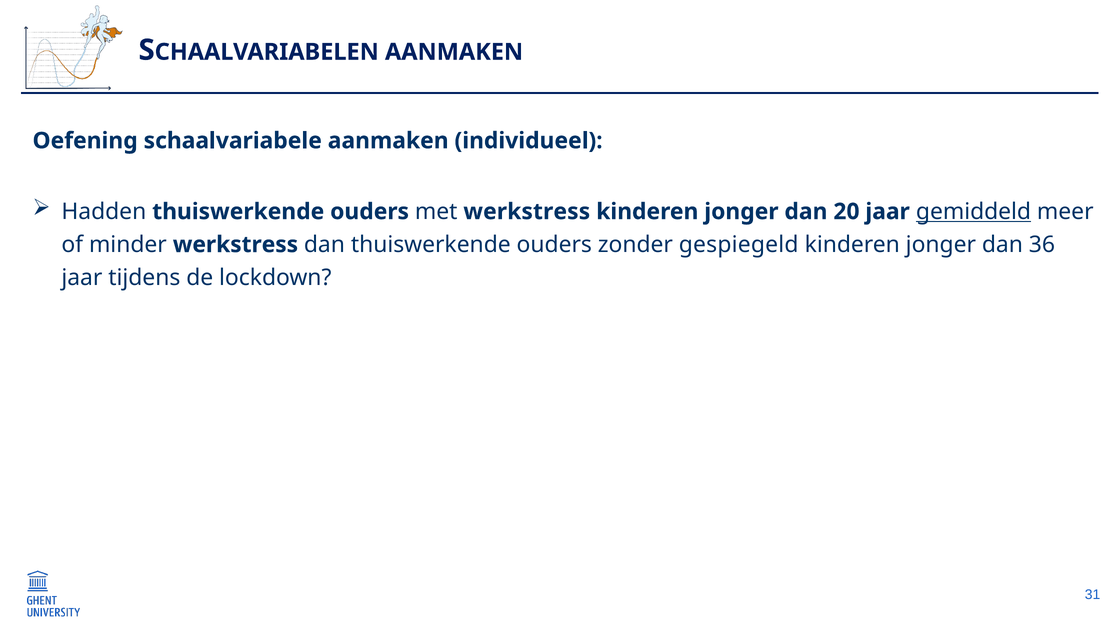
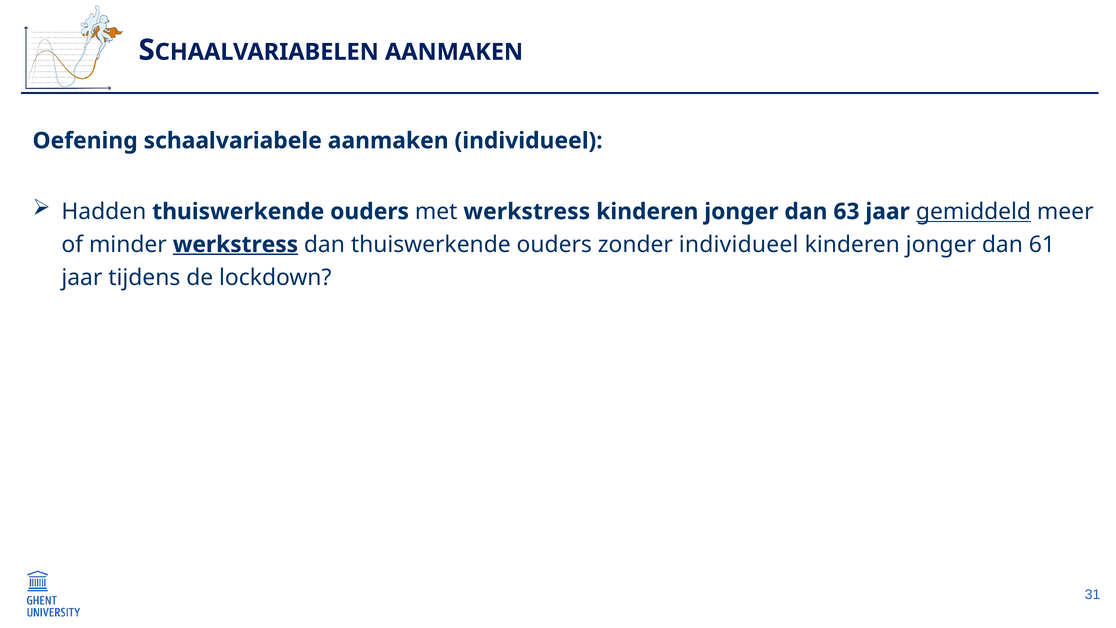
20: 20 -> 63
werkstress at (235, 245) underline: none -> present
zonder gespiegeld: gespiegeld -> individueel
36: 36 -> 61
